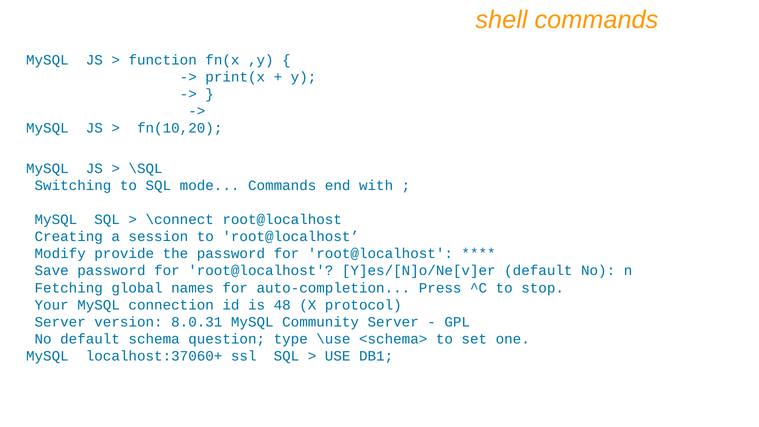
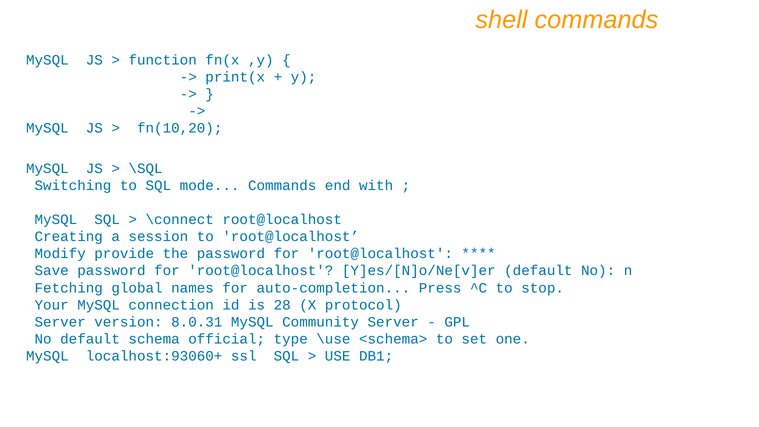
48: 48 -> 28
question: question -> official
localhost:37060+: localhost:37060+ -> localhost:93060+
